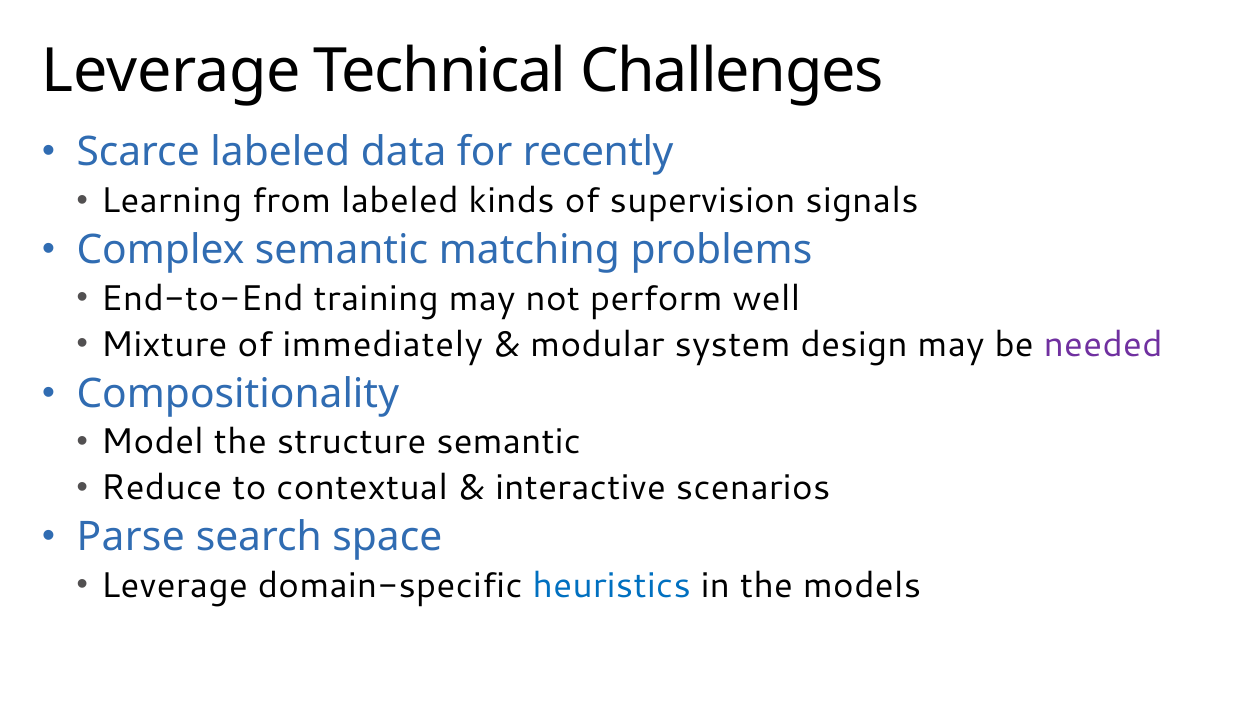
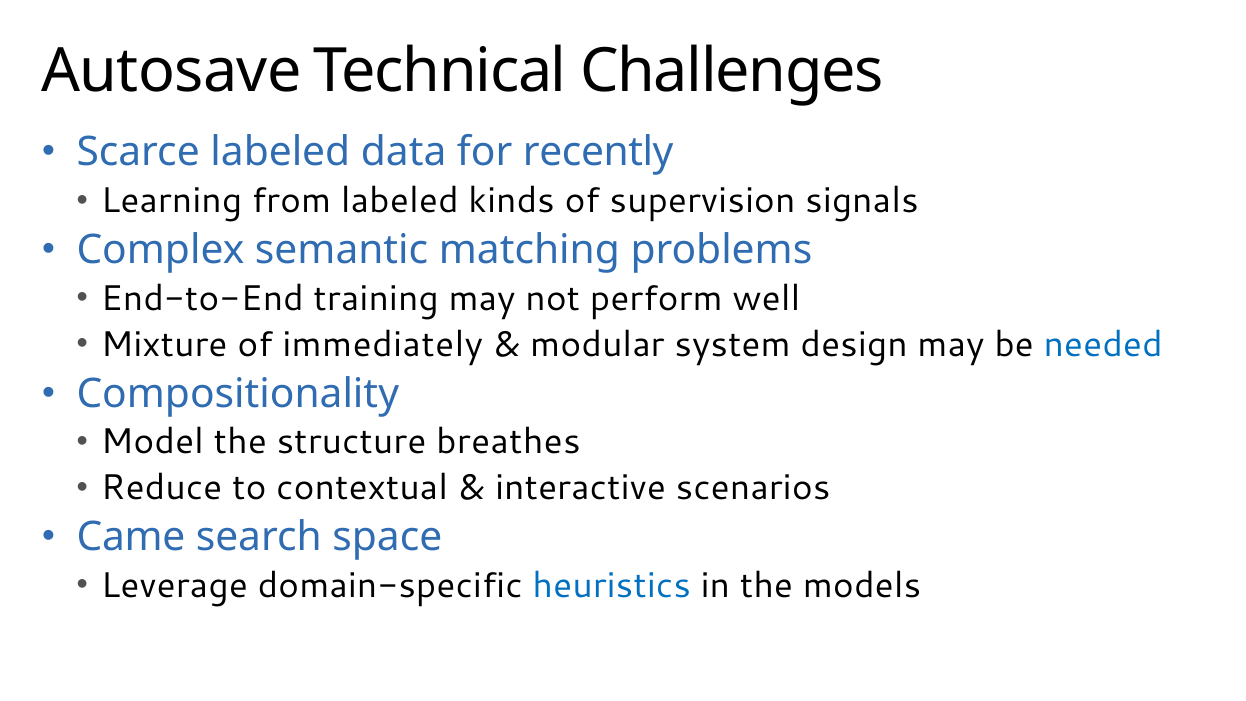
Leverage at (171, 72): Leverage -> Autosave
needed colour: purple -> blue
structure semantic: semantic -> breathes
Parse: Parse -> Came
